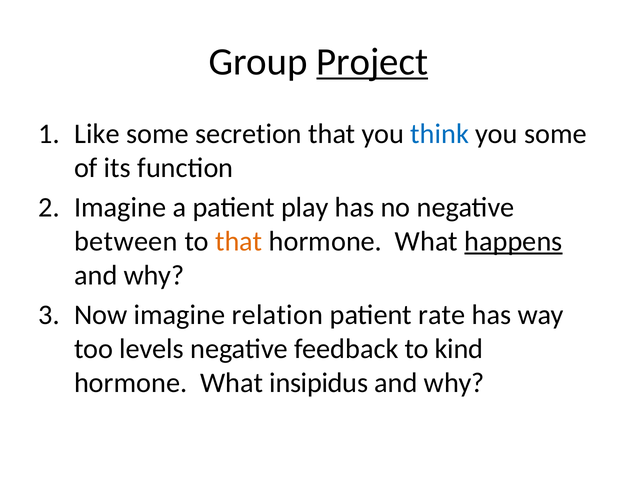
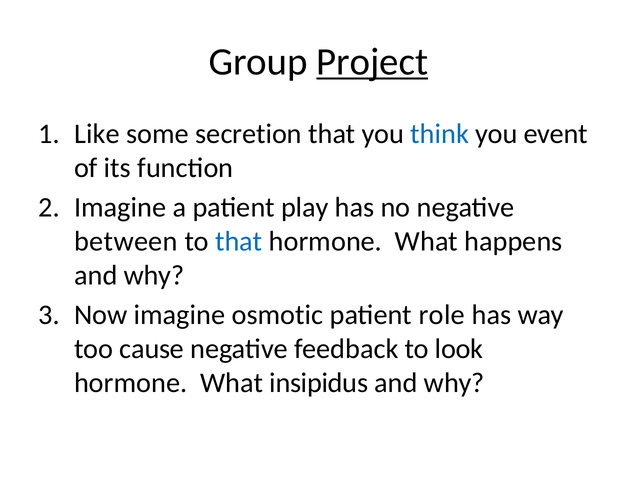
you some: some -> event
that at (239, 241) colour: orange -> blue
happens underline: present -> none
relation: relation -> osmotic
rate: rate -> role
levels: levels -> cause
kind: kind -> look
